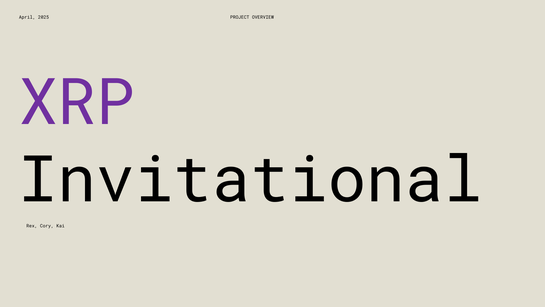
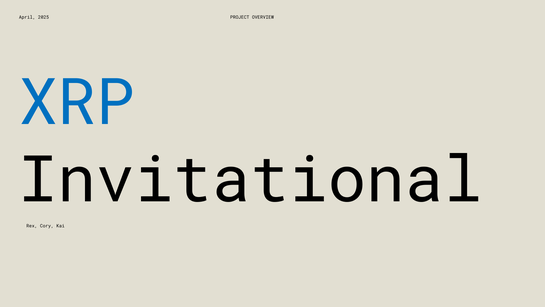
XRP colour: purple -> blue
